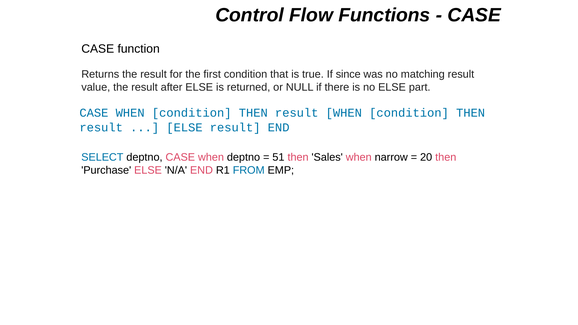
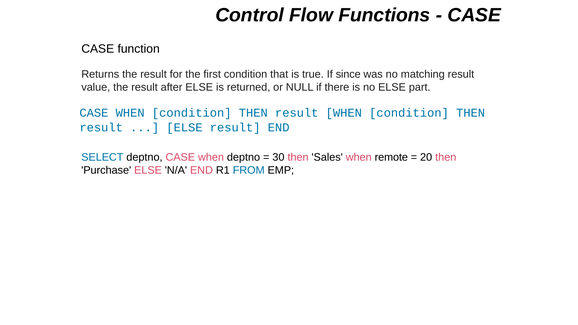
51: 51 -> 30
narrow: narrow -> remote
